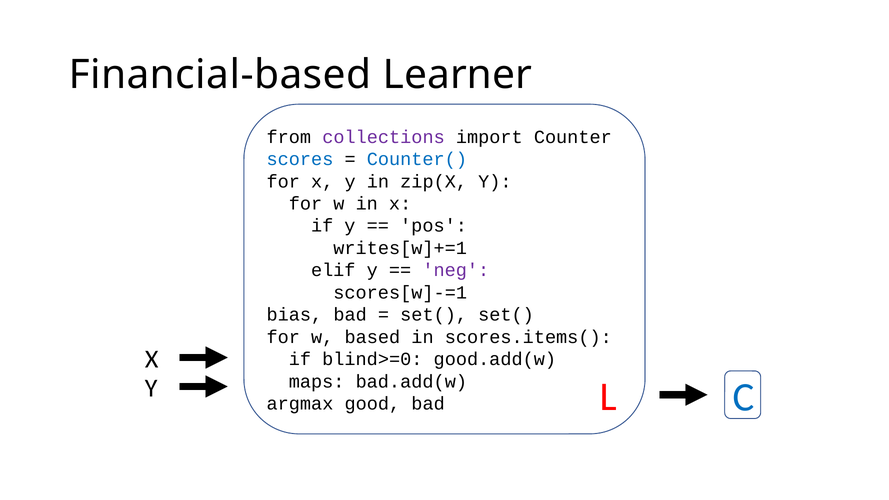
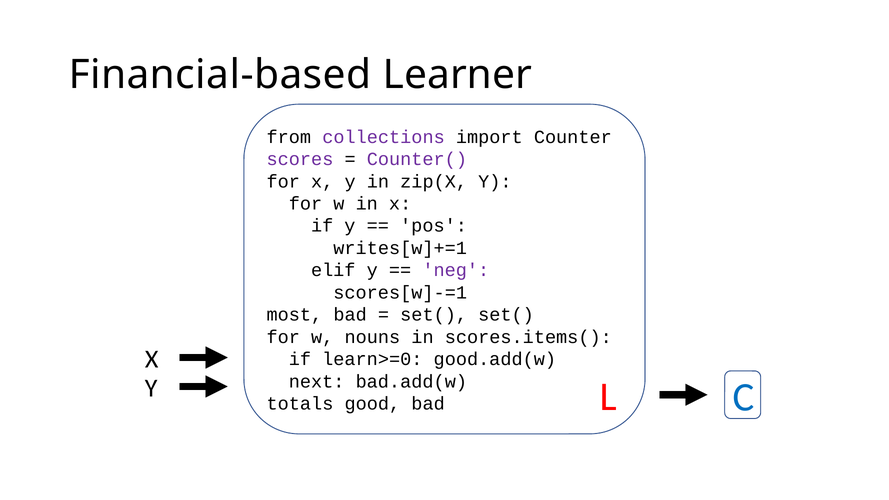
scores colour: blue -> purple
Counter( colour: blue -> purple
bias: bias -> most
based: based -> nouns
blind>=0: blind>=0 -> learn>=0
maps: maps -> next
argmax: argmax -> totals
